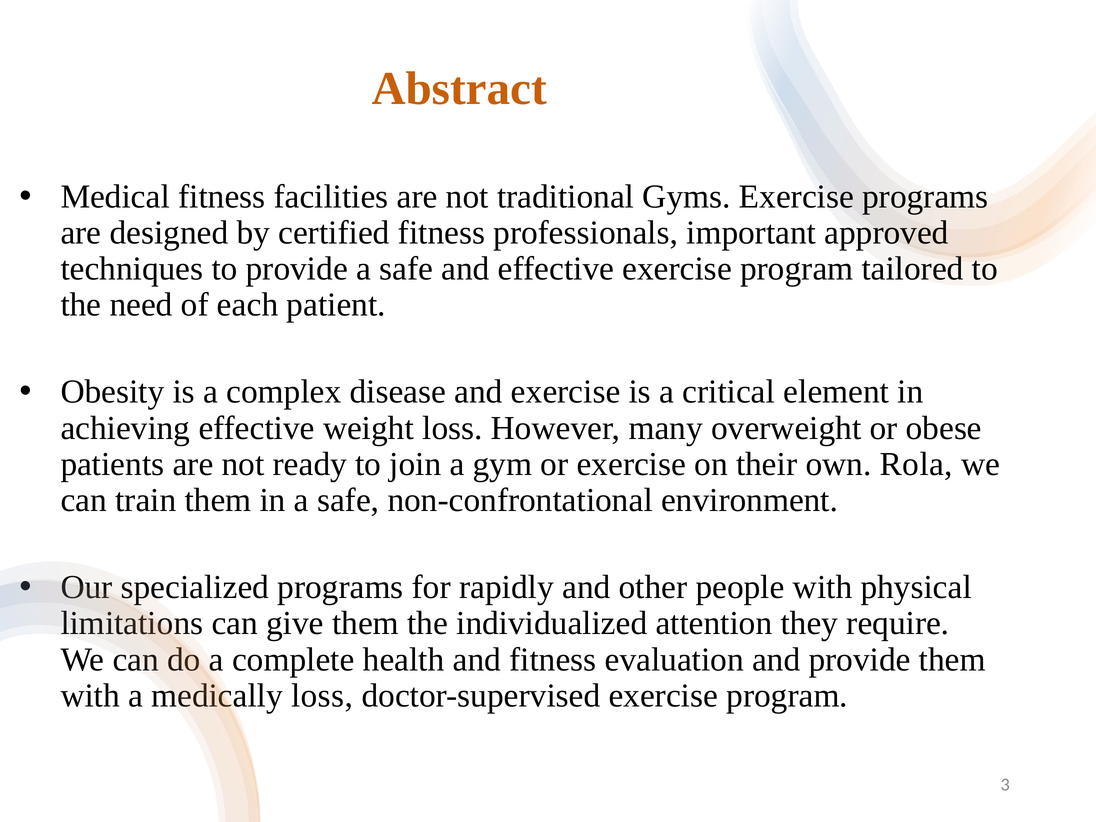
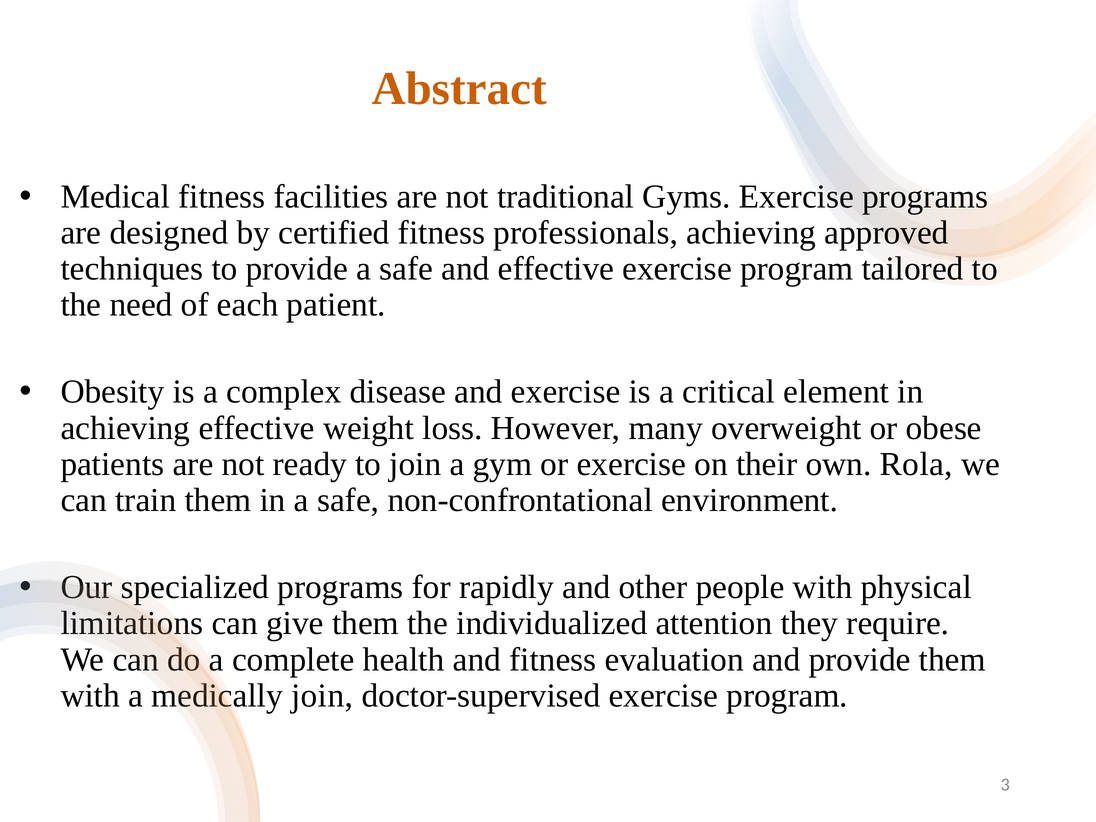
professionals important: important -> achieving
loss at (322, 696): loss -> join
